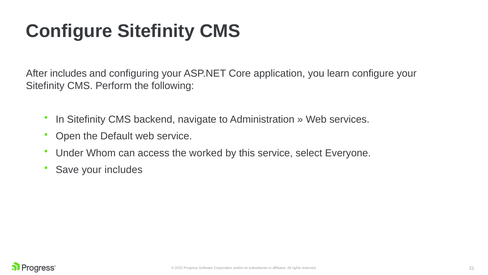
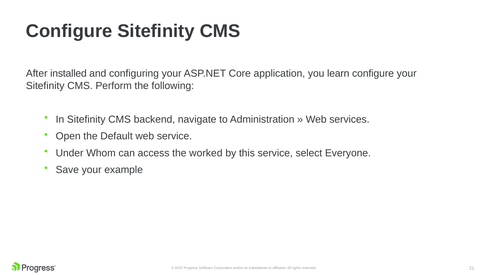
After includes: includes -> installed
your includes: includes -> example
